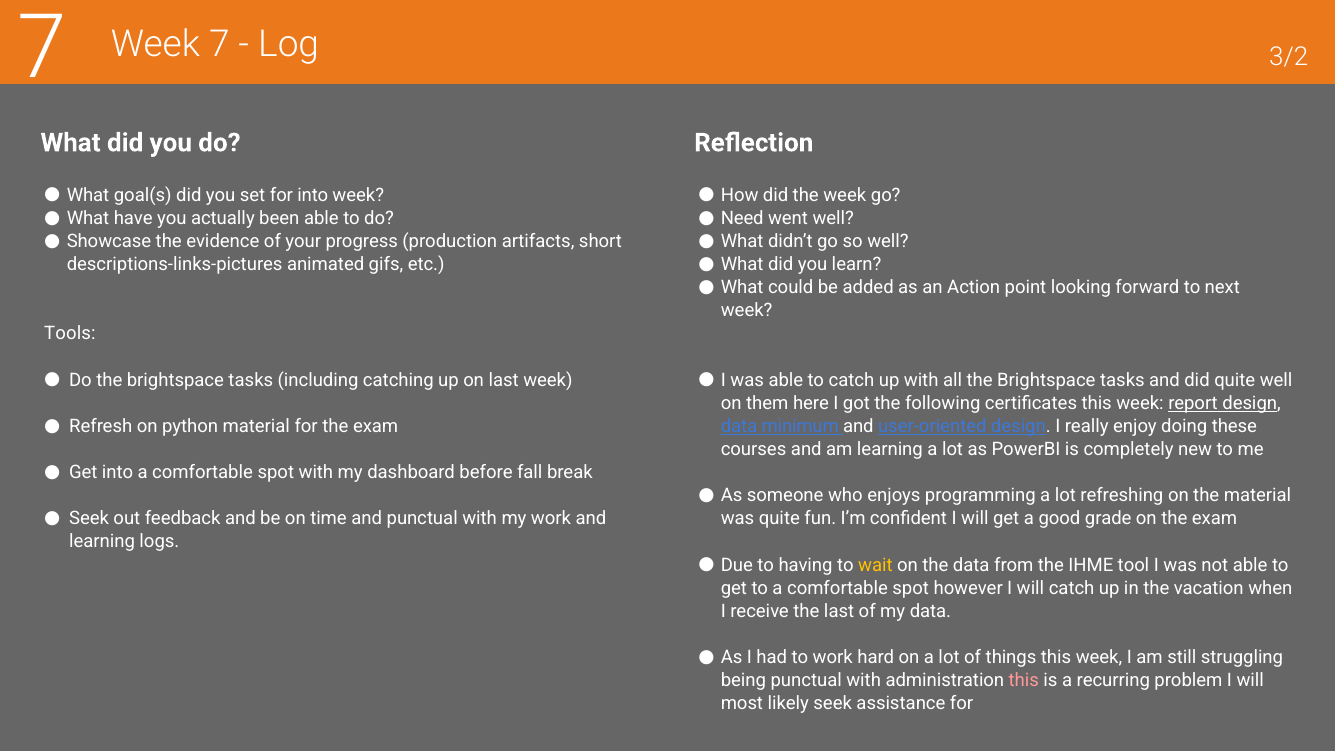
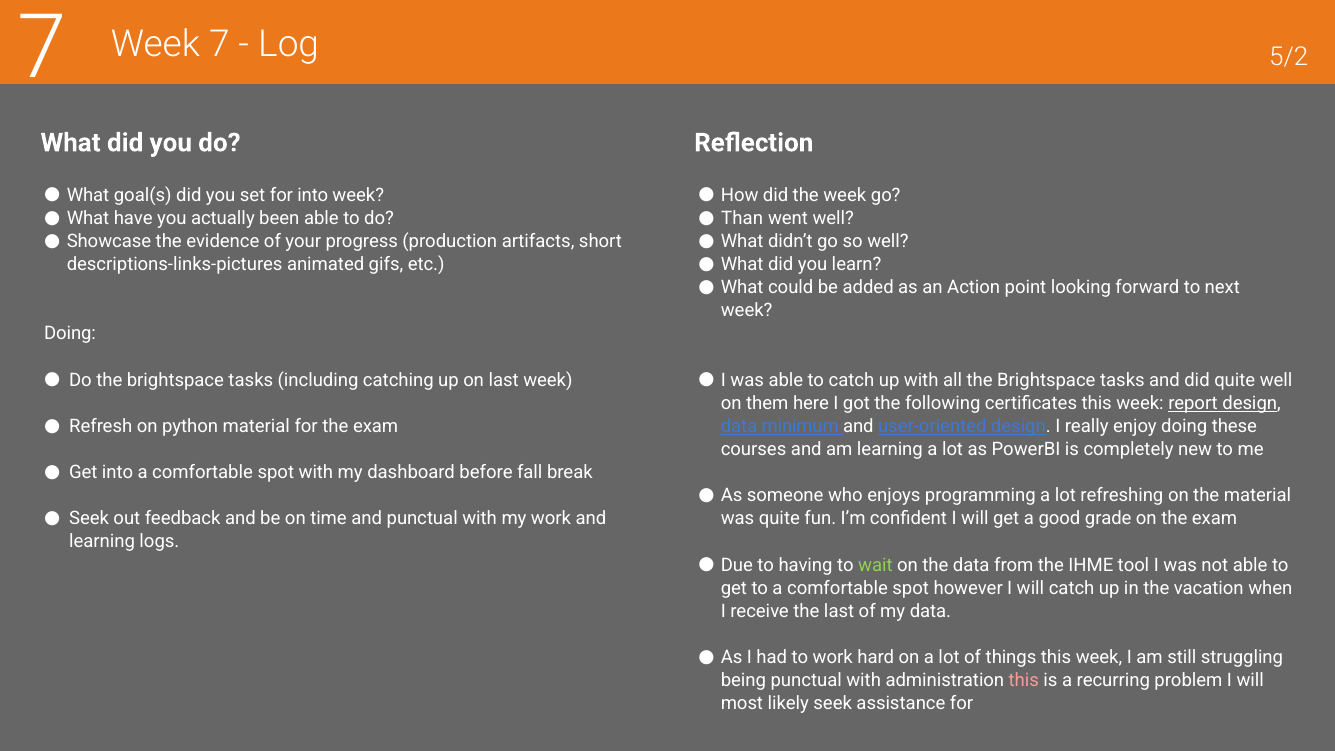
3/2: 3/2 -> 5/2
Need: Need -> Than
Tools at (70, 334): Tools -> Doing
wait colour: yellow -> light green
